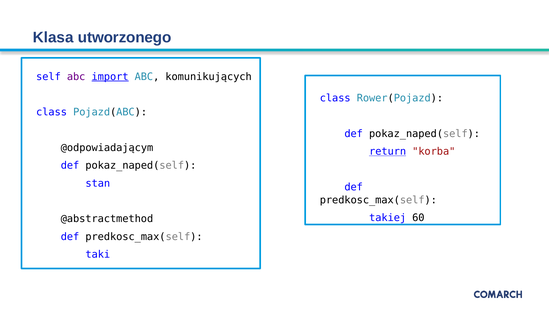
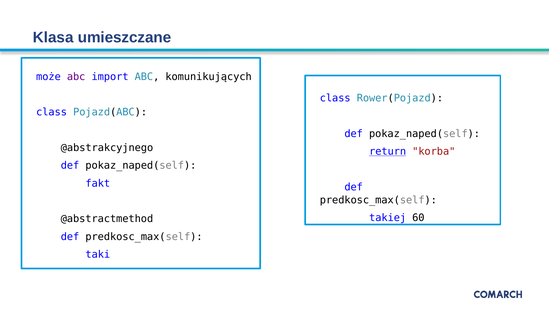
utworzonego: utworzonego -> umieszczane
self: self -> może
import underline: present -> none
@odpowiadającym: @odpowiadającym -> @abstrakcyjnego
stan: stan -> fakt
